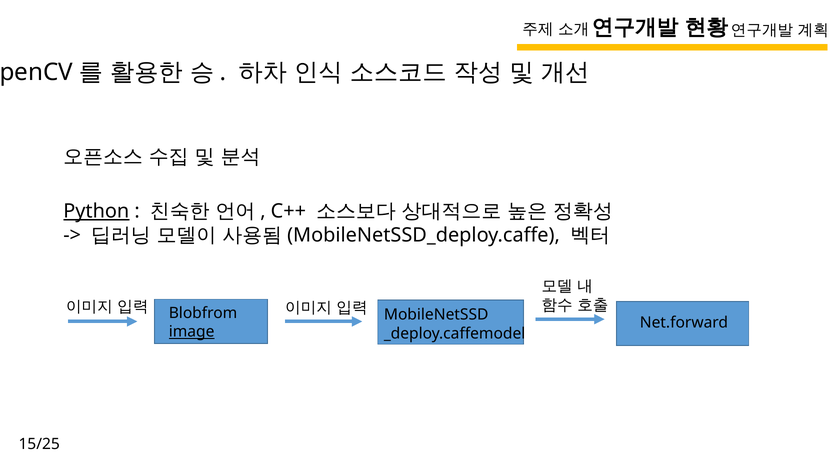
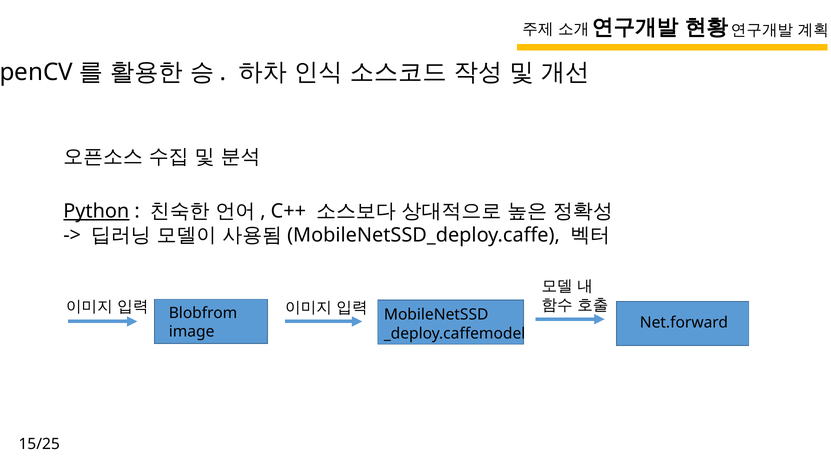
image underline: present -> none
